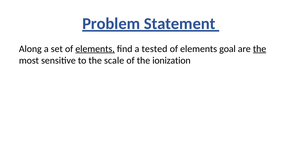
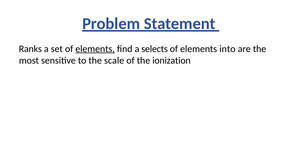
Along: Along -> Ranks
tested: tested -> selects
goal: goal -> into
the at (260, 49) underline: present -> none
